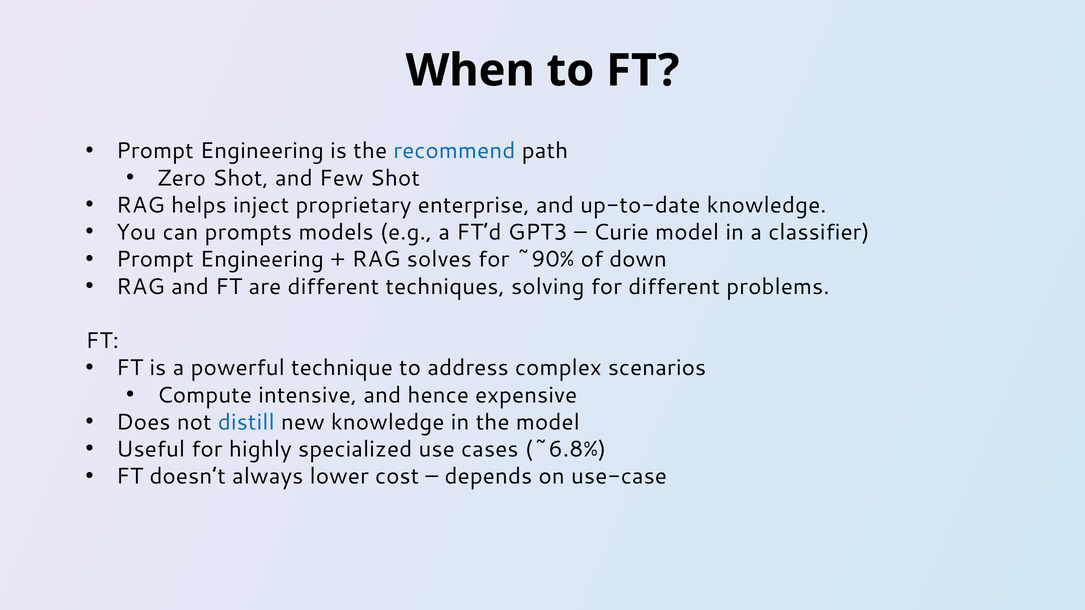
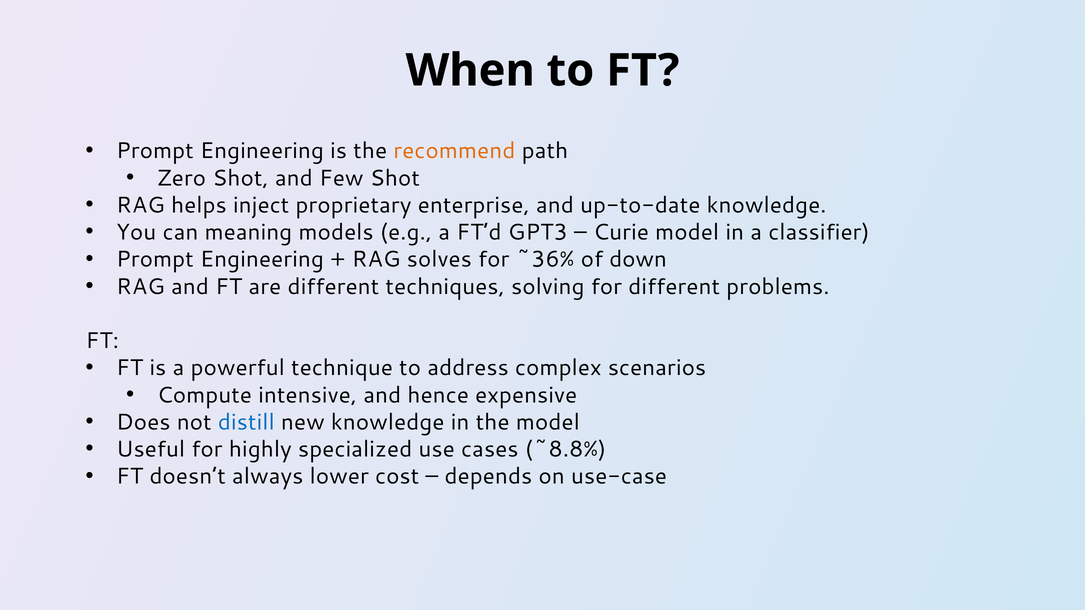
recommend colour: blue -> orange
prompts: prompts -> meaning
~90%: ~90% -> ~36%
~6.8%: ~6.8% -> ~8.8%
